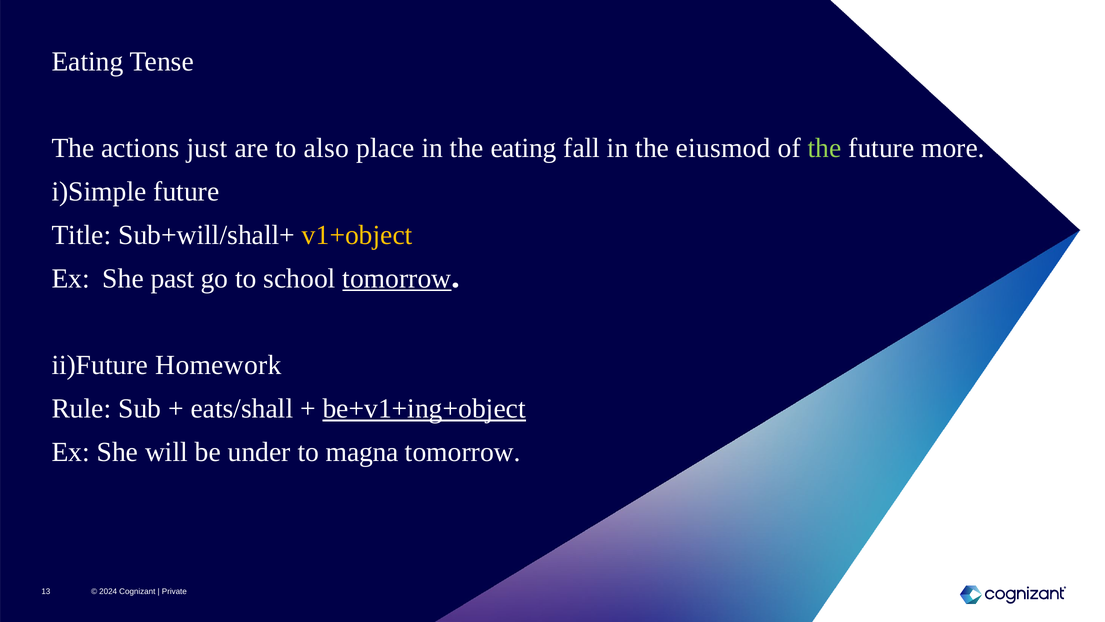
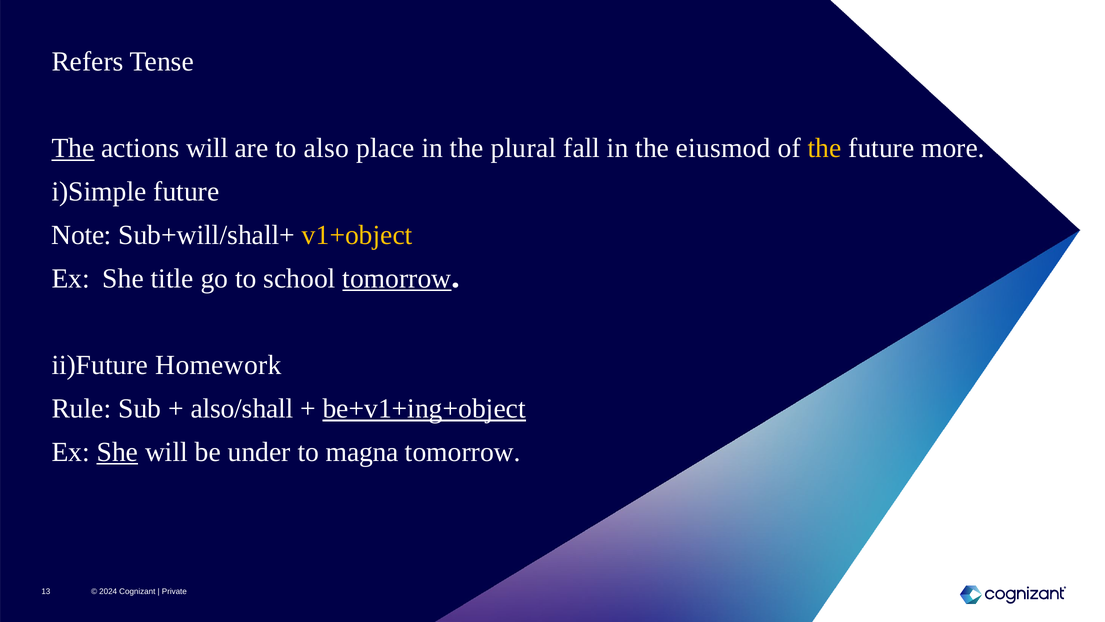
Eating at (88, 61): Eating -> Refers
The at (73, 148) underline: none -> present
actions just: just -> will
the eating: eating -> plural
the at (825, 148) colour: light green -> yellow
Title: Title -> Note
past: past -> title
eats/shall: eats/shall -> also/shall
She at (117, 452) underline: none -> present
